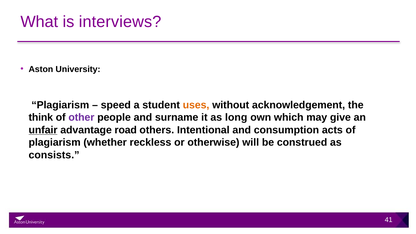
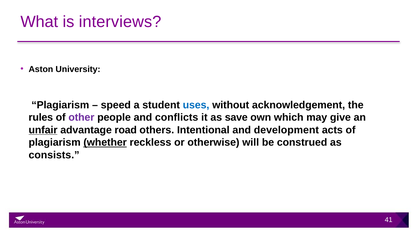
uses colour: orange -> blue
think: think -> rules
surname: surname -> conflicts
long: long -> save
consumption: consumption -> development
whether underline: none -> present
